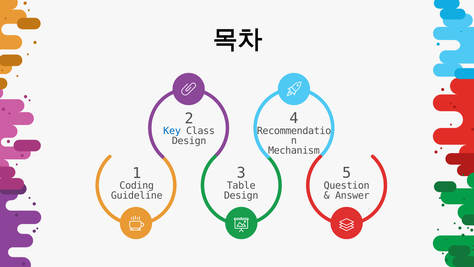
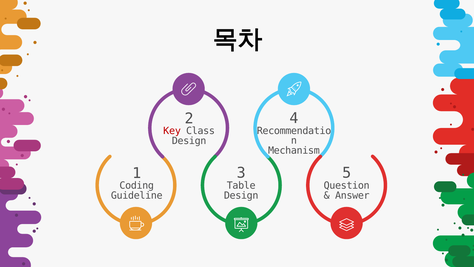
Key colour: blue -> red
